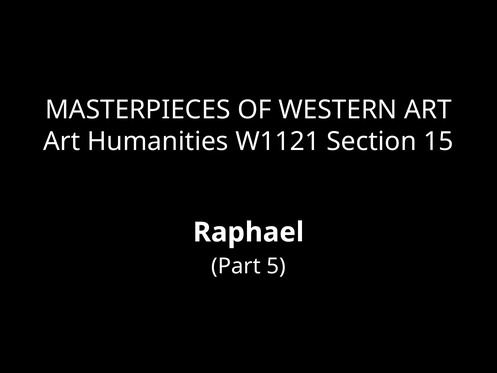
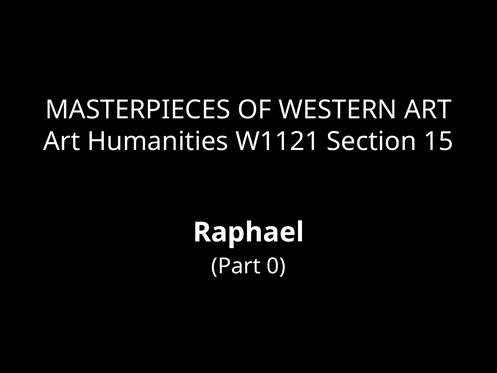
5: 5 -> 0
